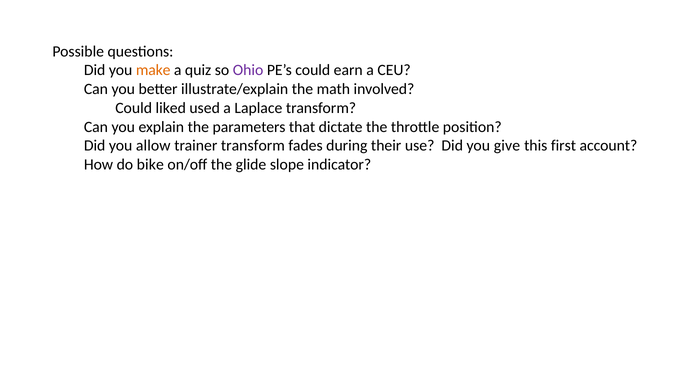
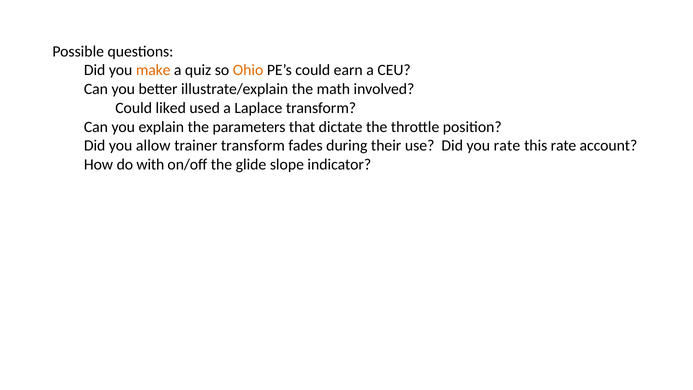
Ohio colour: purple -> orange
you give: give -> rate
this first: first -> rate
bike: bike -> with
